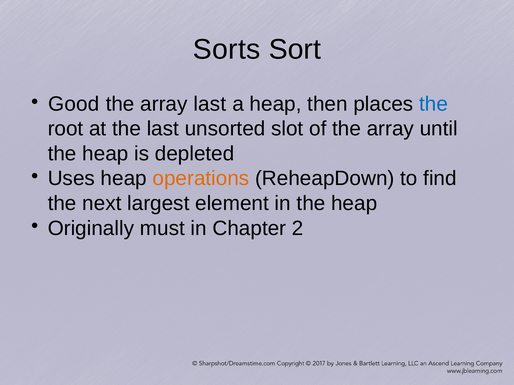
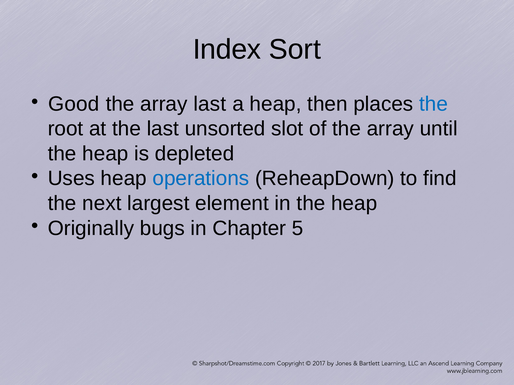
Sorts: Sorts -> Index
operations colour: orange -> blue
must: must -> bugs
2: 2 -> 5
